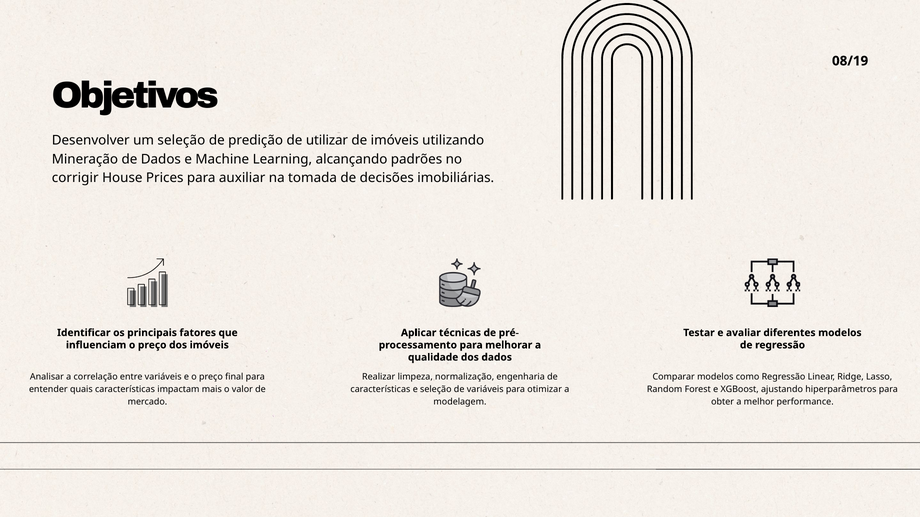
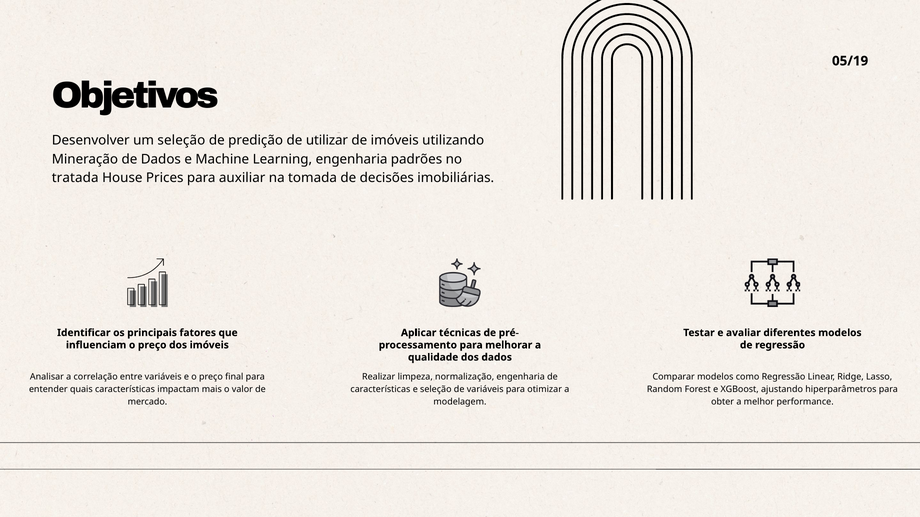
08/19: 08/19 -> 05/19
Learning alcançando: alcançando -> engenharia
corrigir: corrigir -> tratada
